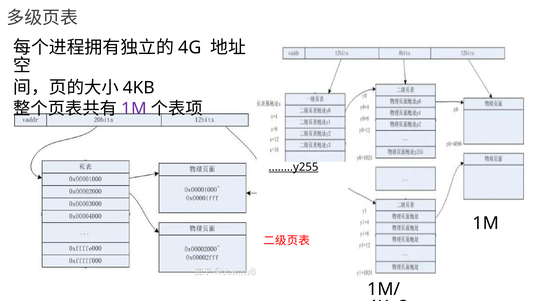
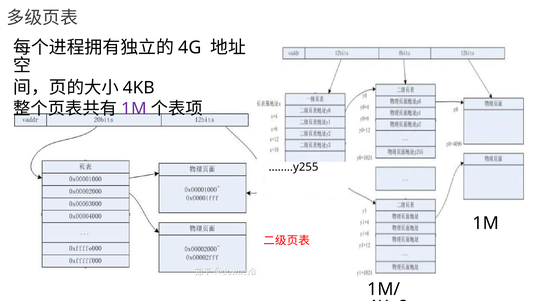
........y255 underline: present -> none
